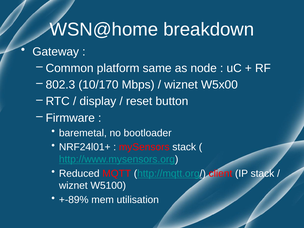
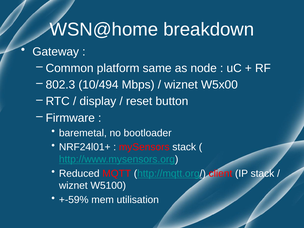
10/170: 10/170 -> 10/494
+-89%: +-89% -> +-59%
